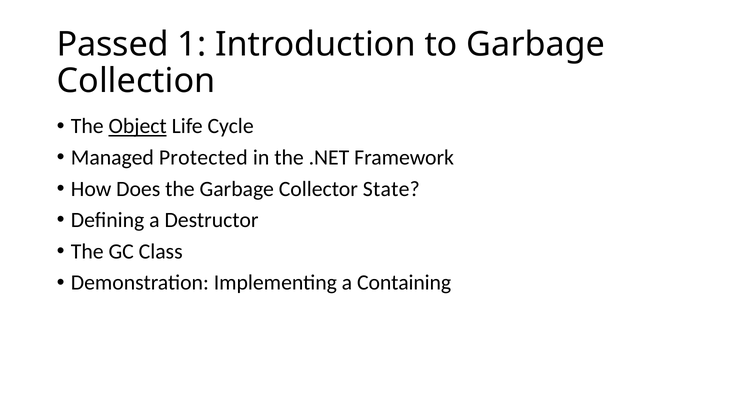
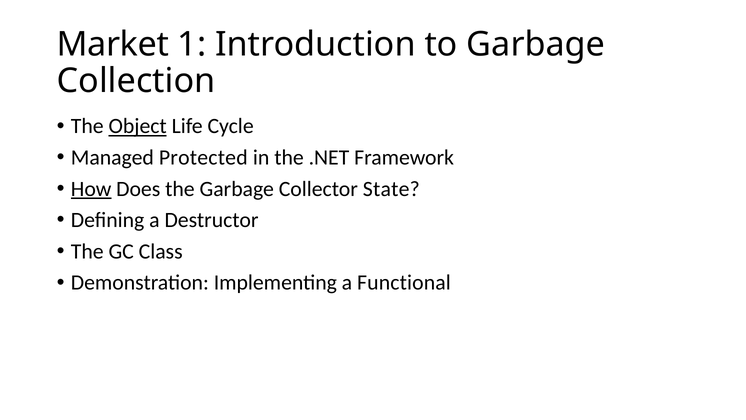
Passed: Passed -> Market
How underline: none -> present
Containing: Containing -> Functional
